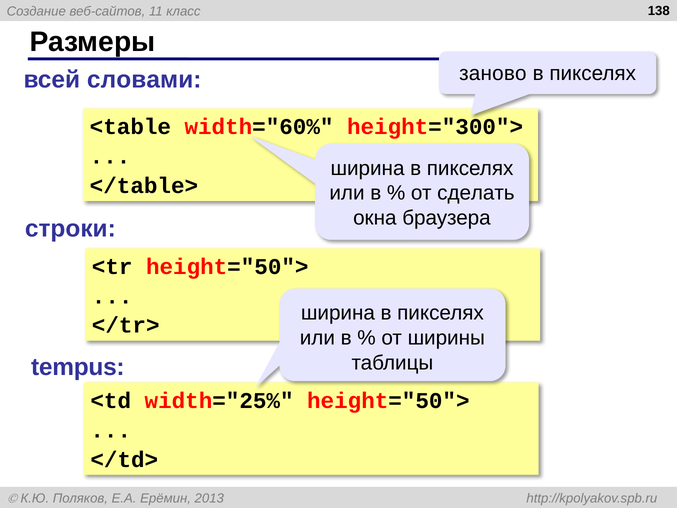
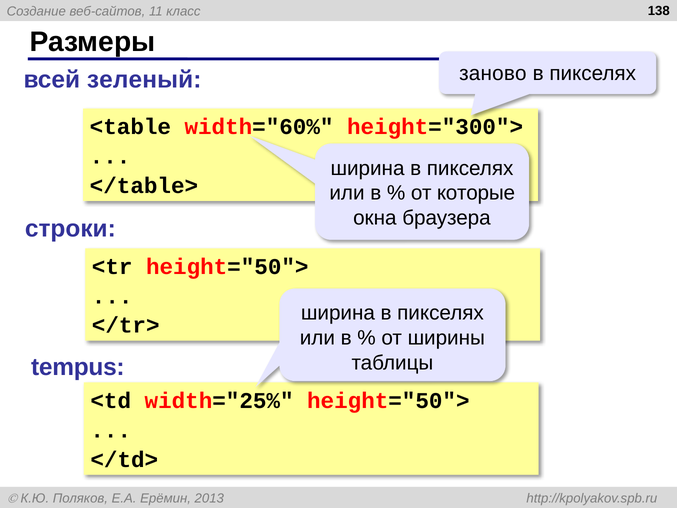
словами: словами -> зеленый
сделать: сделать -> которые
